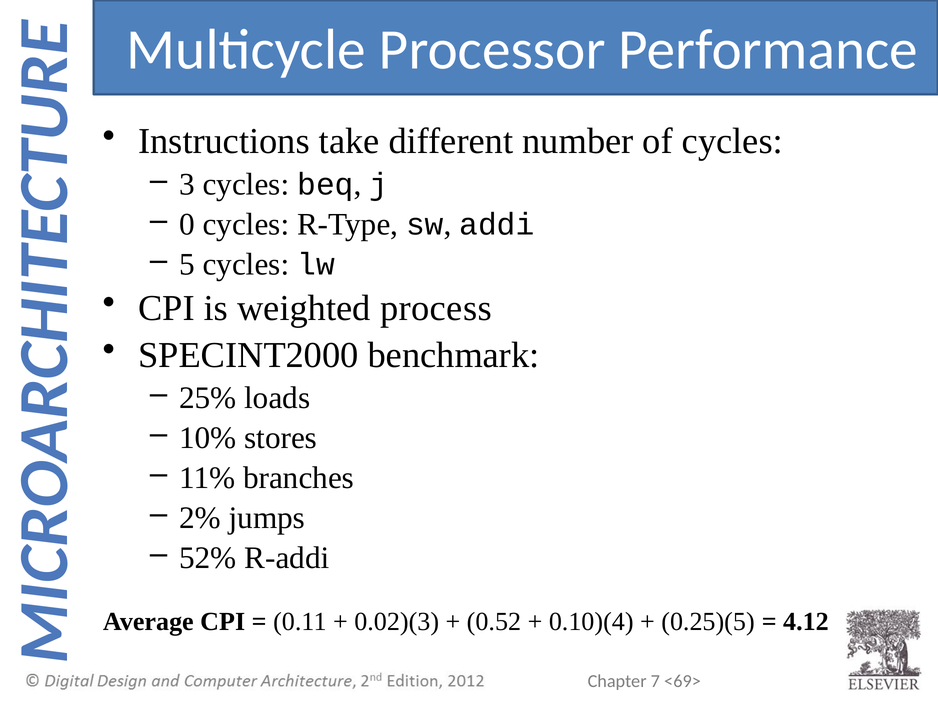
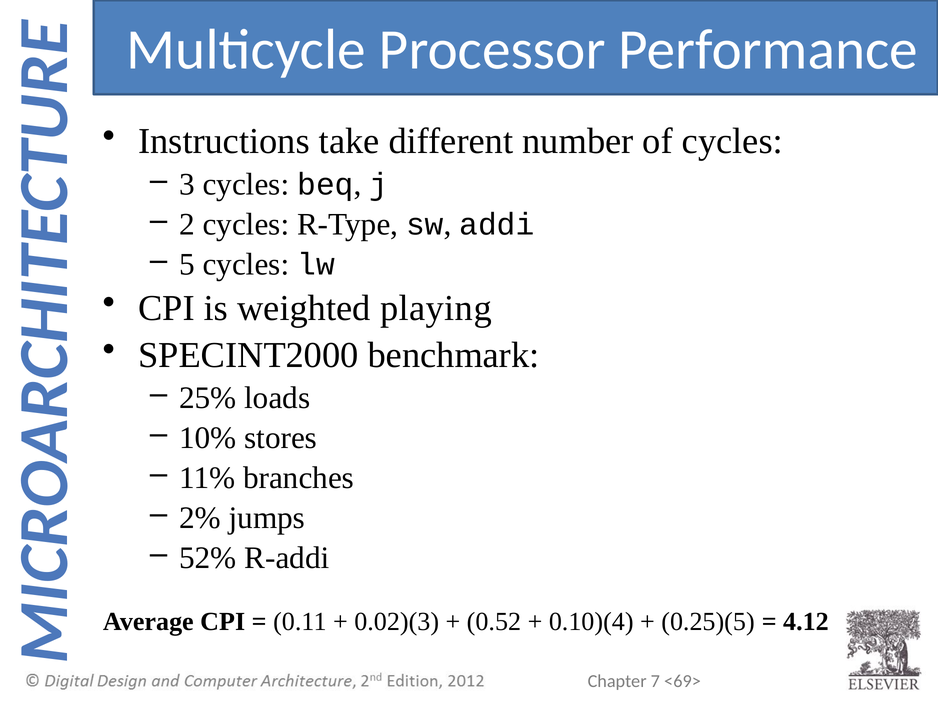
0: 0 -> 2
process: process -> playing
